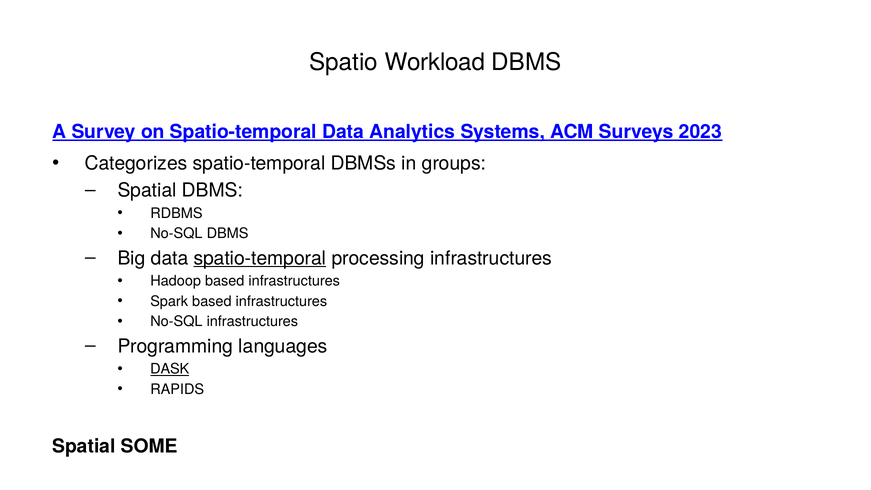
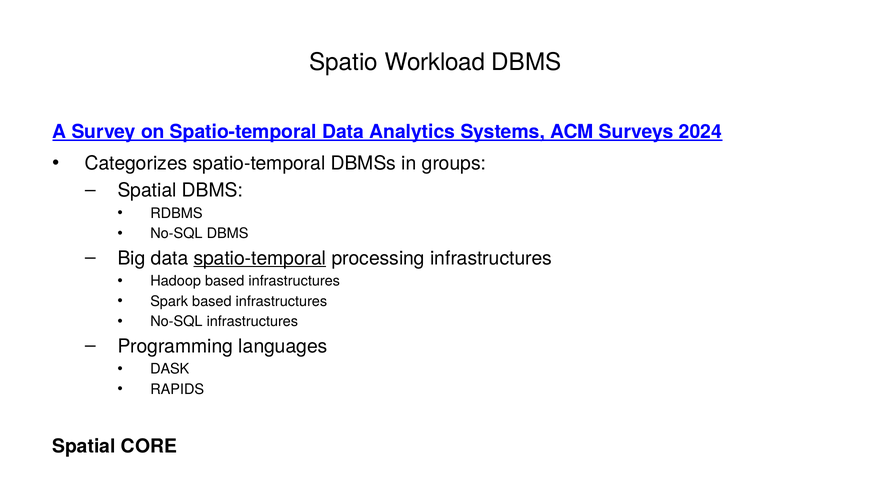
2023: 2023 -> 2024
DASK underline: present -> none
SOME: SOME -> CORE
